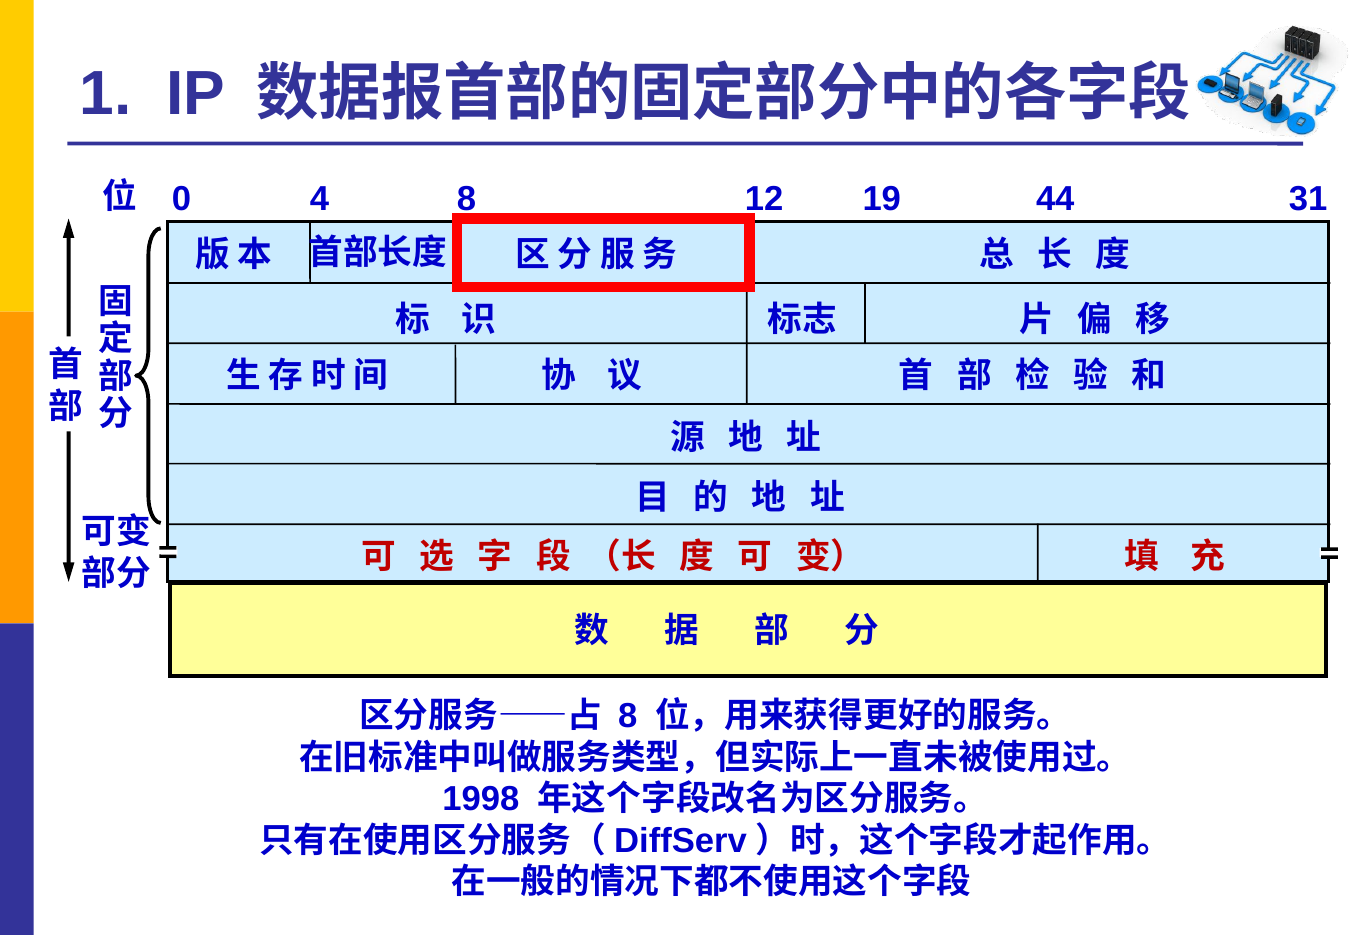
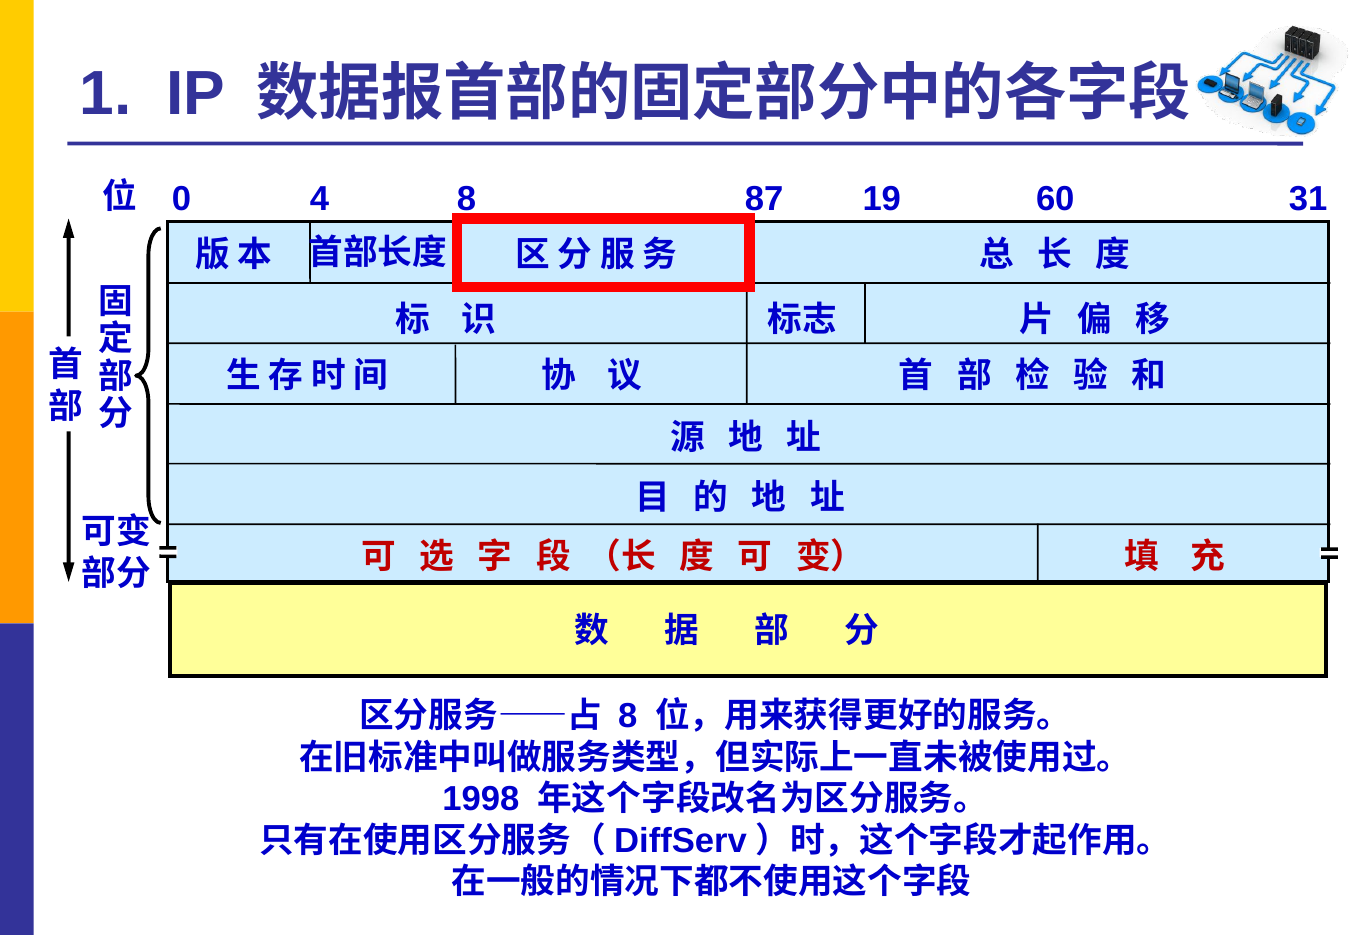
12: 12 -> 87
44: 44 -> 60
